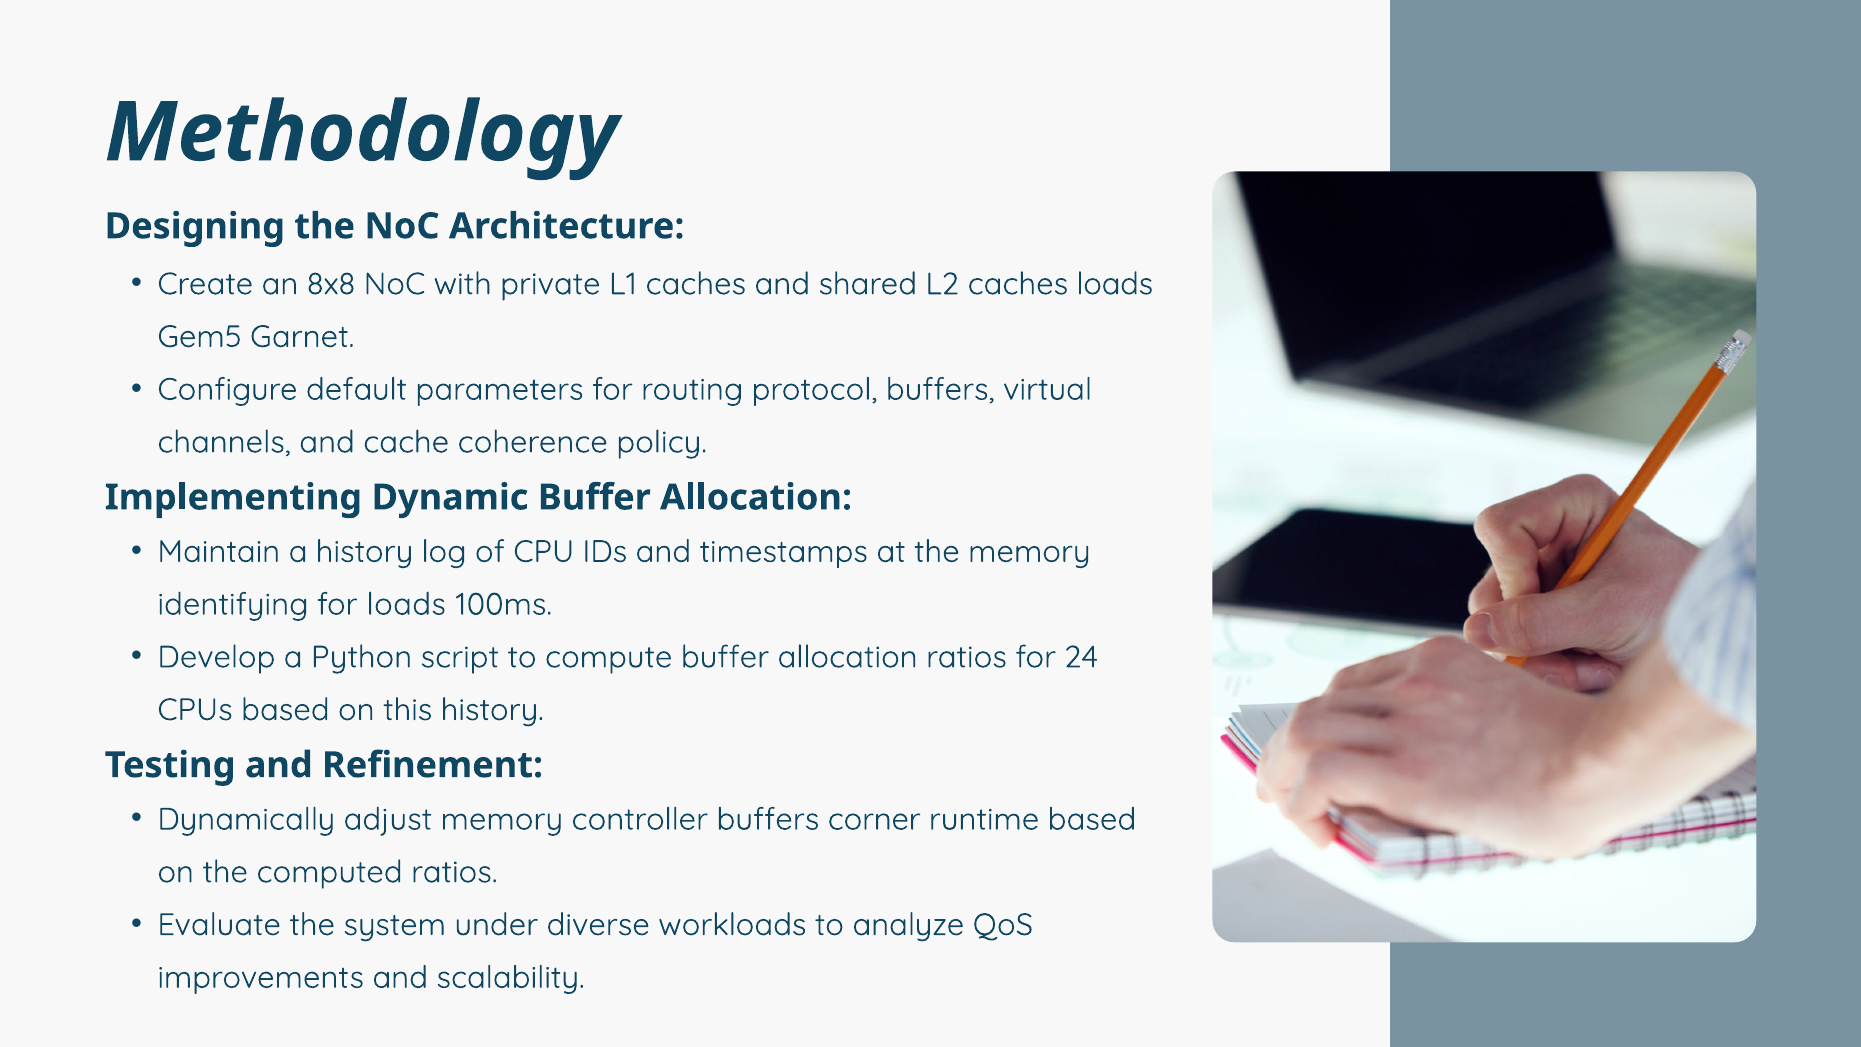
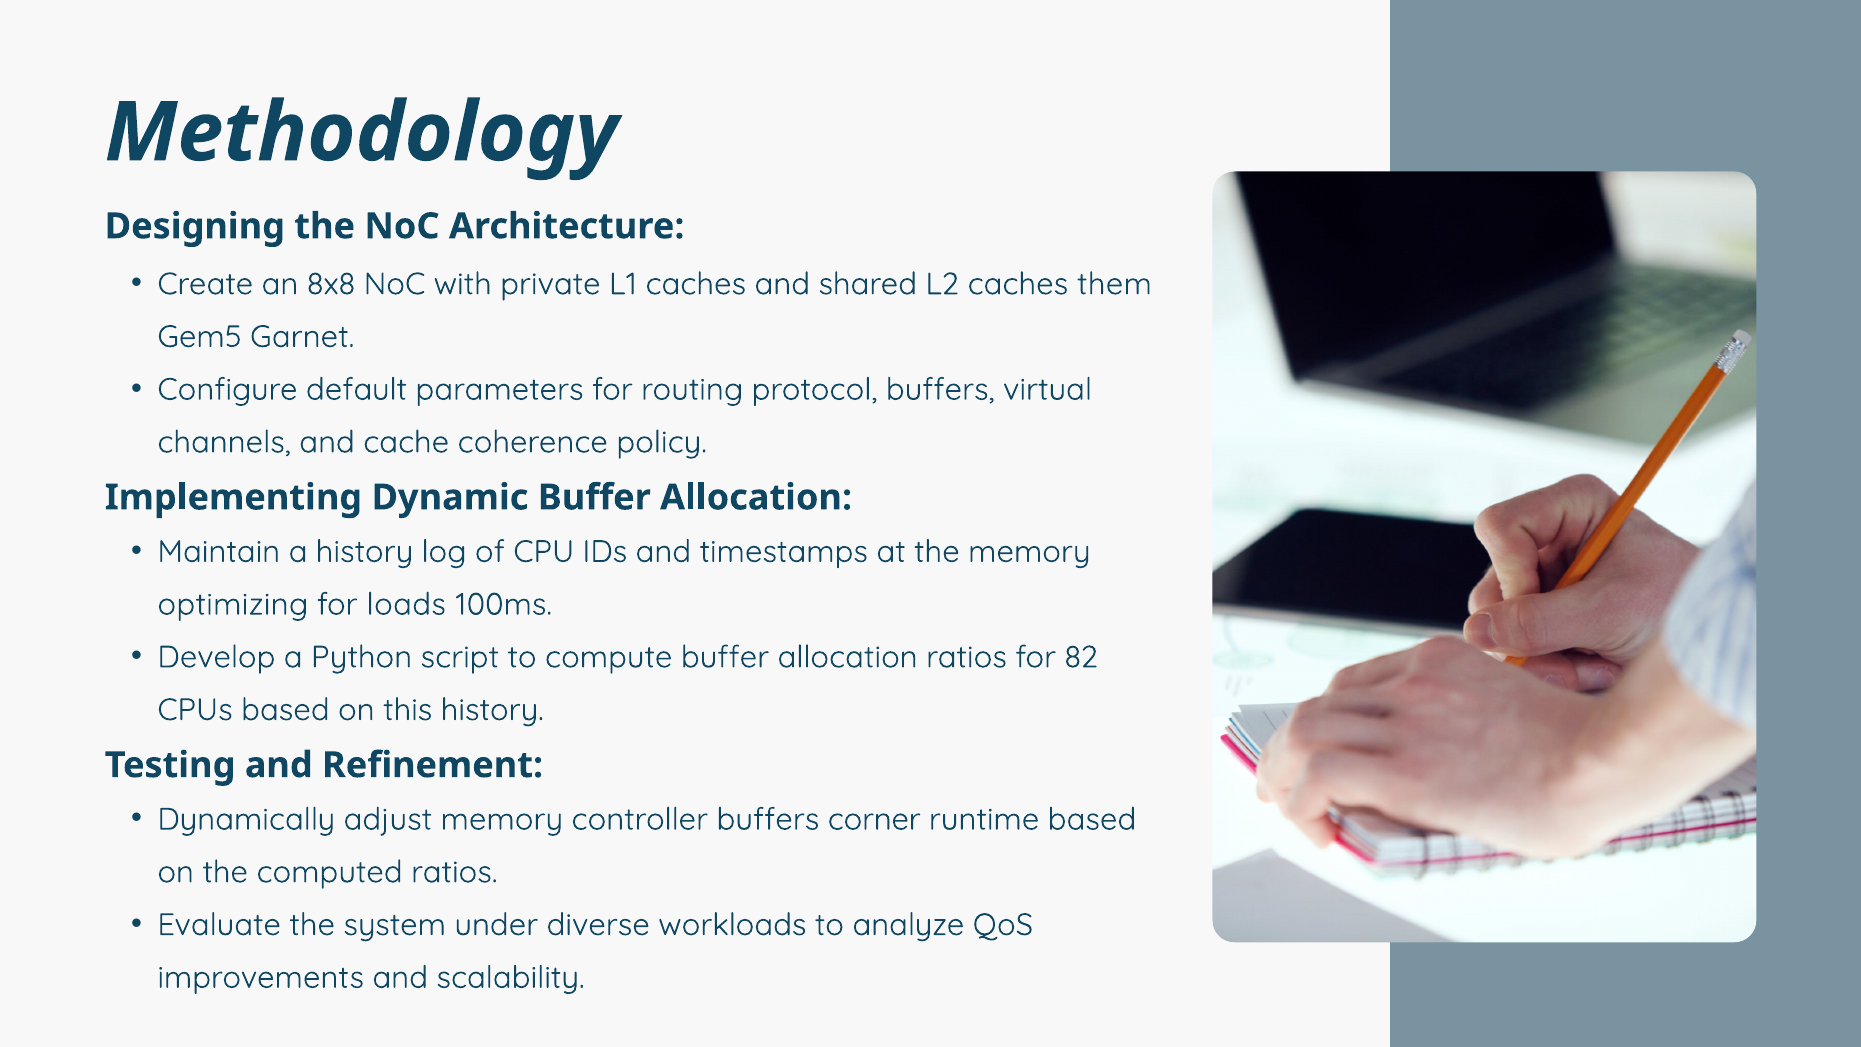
caches loads: loads -> them
identifying: identifying -> optimizing
24: 24 -> 82
